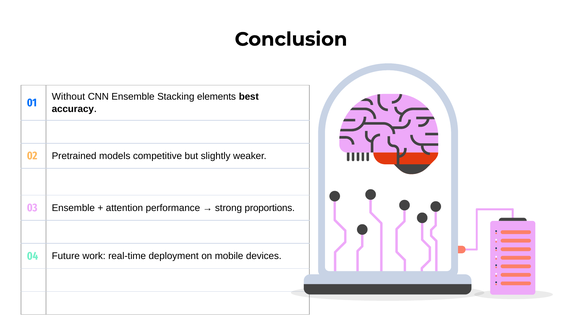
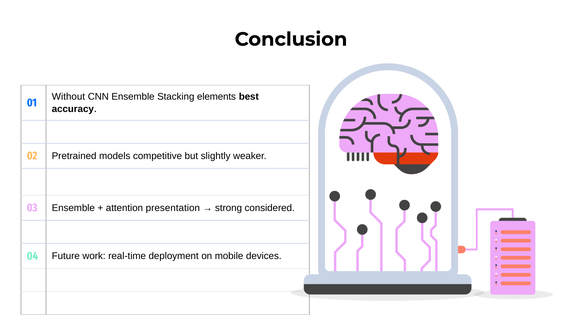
performance: performance -> presentation
proportions: proportions -> considered
